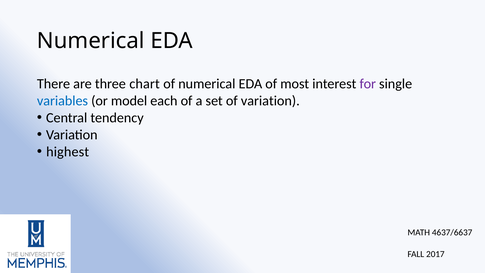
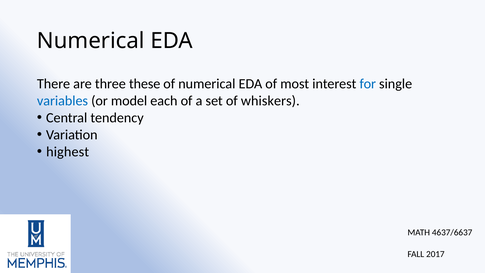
chart: chart -> these
for colour: purple -> blue
of variation: variation -> whiskers
